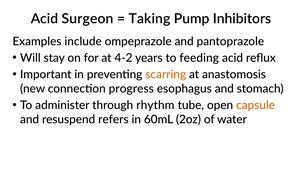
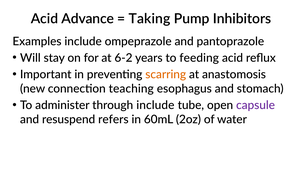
Surgeon: Surgeon -> Advance
4-2: 4-2 -> 6-2
progress: progress -> teaching
through rhythm: rhythm -> include
capsule colour: orange -> purple
